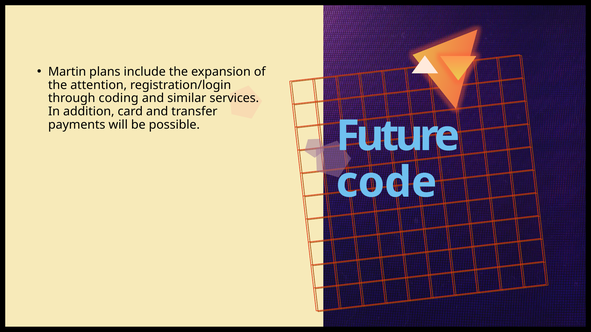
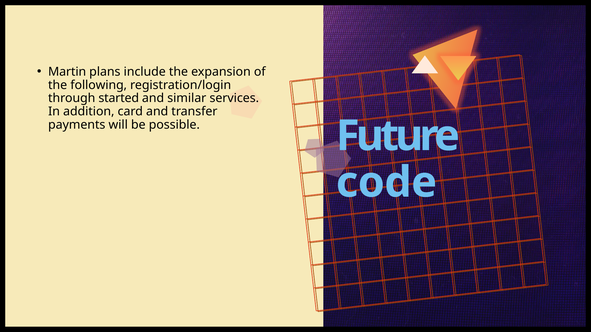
attention: attention -> following
coding: coding -> started
